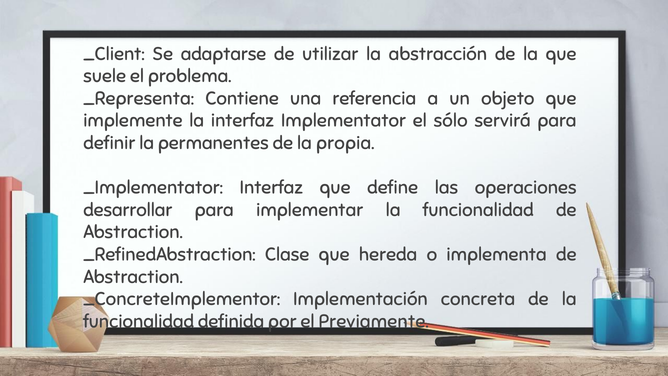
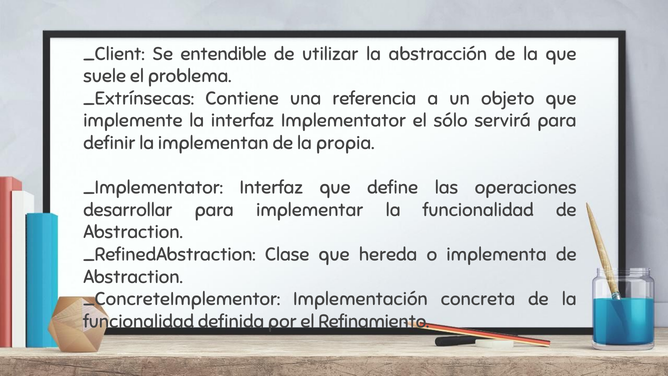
adaptarse: adaptarse -> entendible
_Representa: _Representa -> _Extrínsecas
permanentes: permanentes -> implementan
Previamente: Previamente -> Refinamiento
